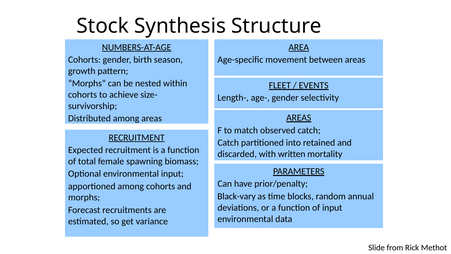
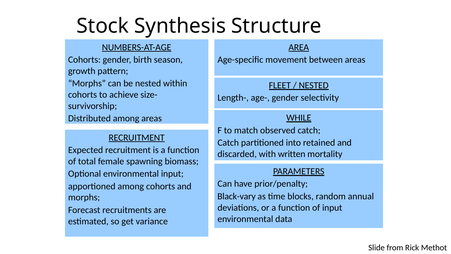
EVENTS at (314, 85): EVENTS -> NESTED
AREAS at (299, 118): AREAS -> WHILE
